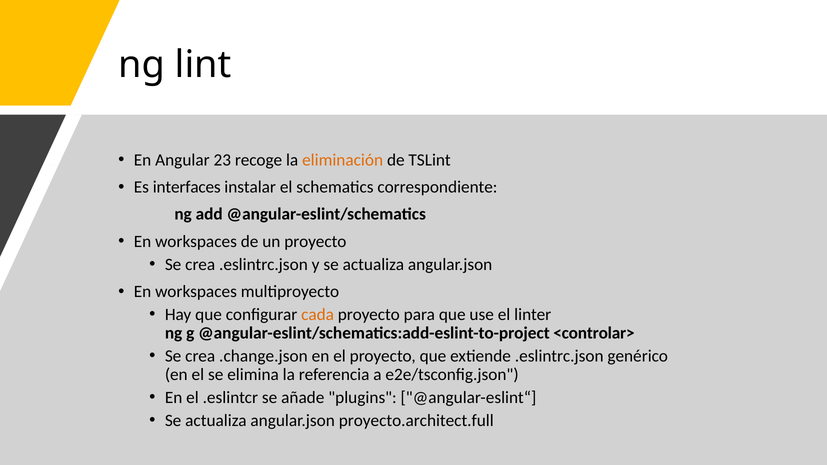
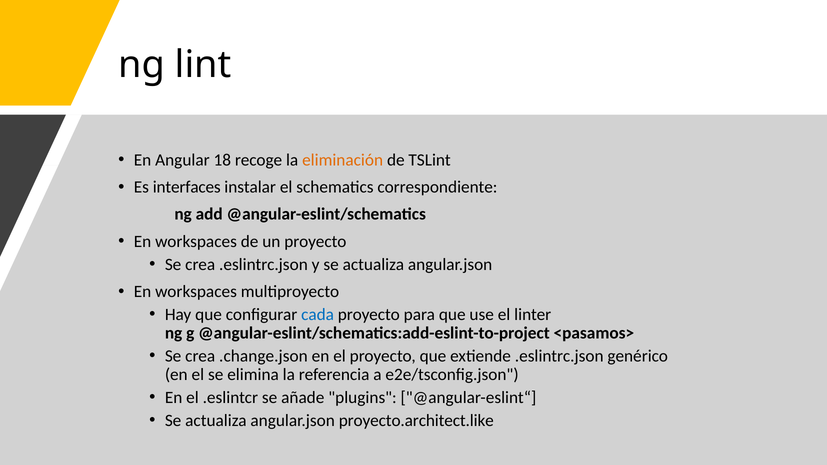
23: 23 -> 18
cada colour: orange -> blue
<controlar>: <controlar> -> <pasamos>
proyecto.architect.full: proyecto.architect.full -> proyecto.architect.like
